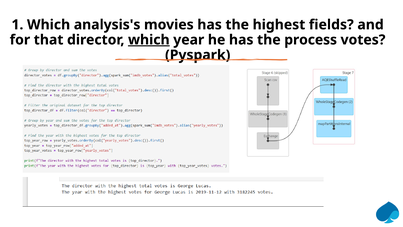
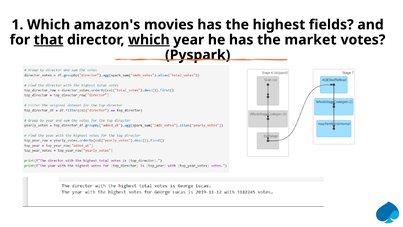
analysis's: analysis's -> amazon's
that underline: none -> present
process: process -> market
